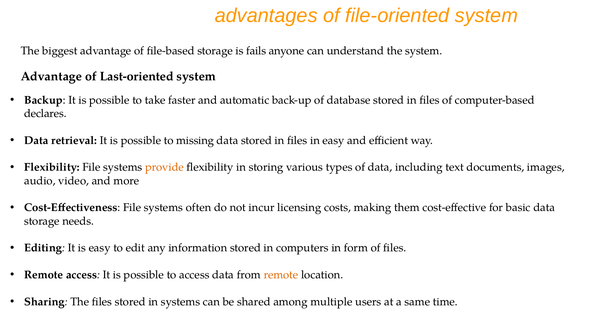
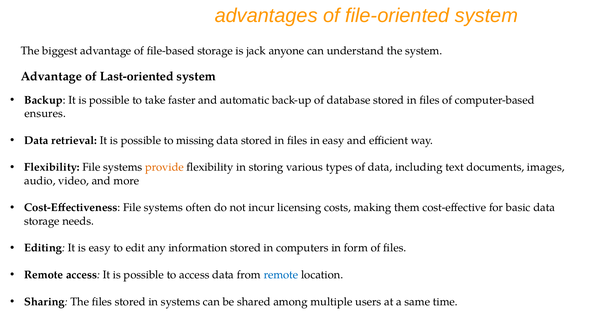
fails: fails -> jack
declares: declares -> ensures
remote at (281, 275) colour: orange -> blue
